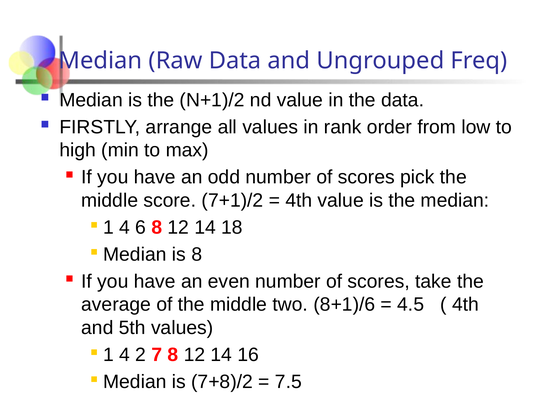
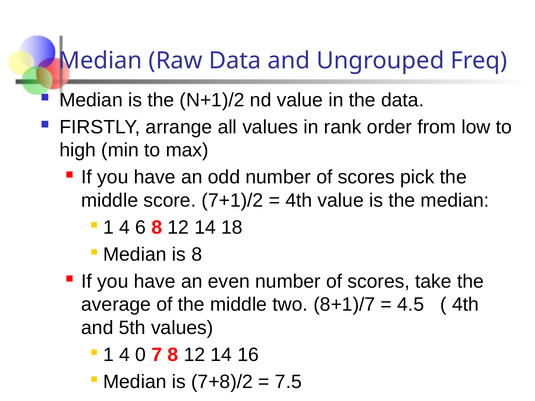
8+1)/6: 8+1)/6 -> 8+1)/7
2: 2 -> 0
